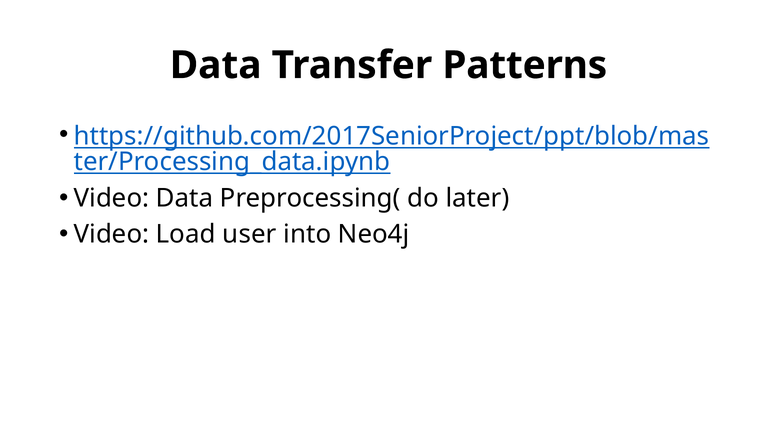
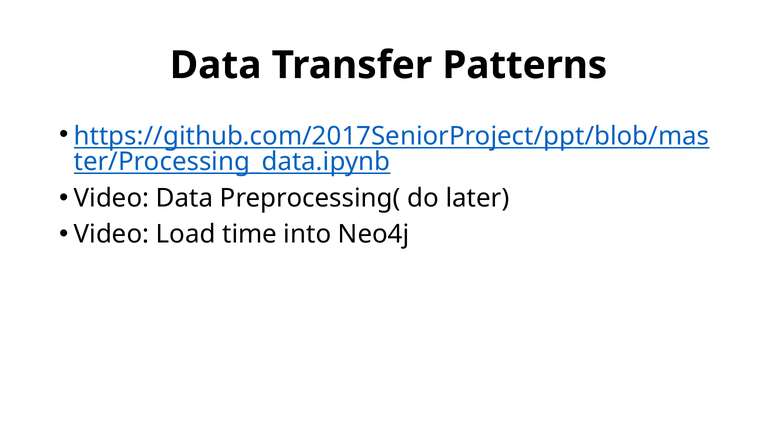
user: user -> time
